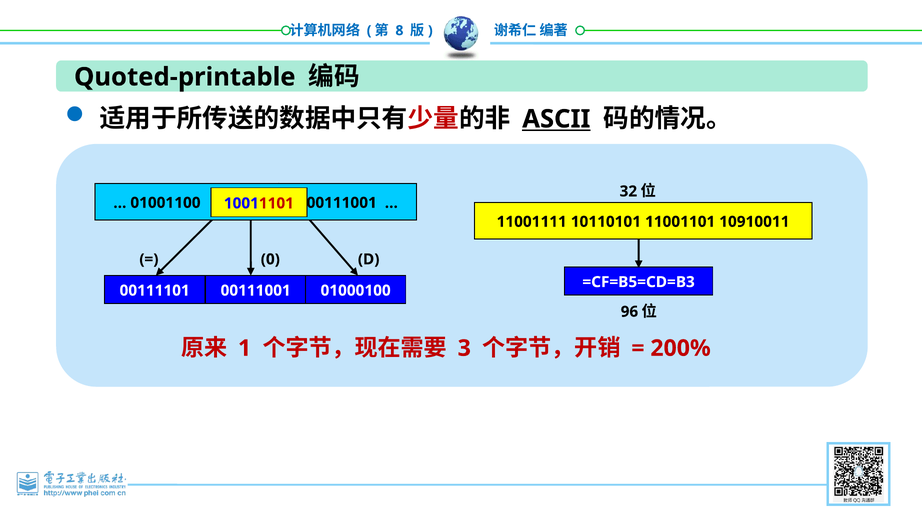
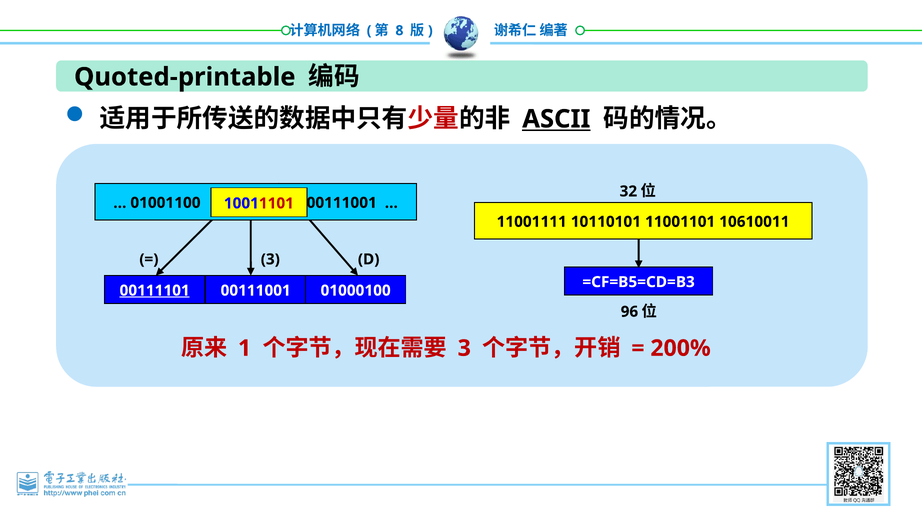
10910011: 10910011 -> 10610011
0 at (270, 259): 0 -> 3
00111101 underline: none -> present
